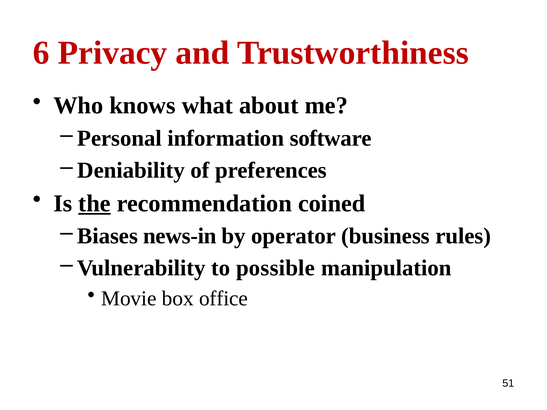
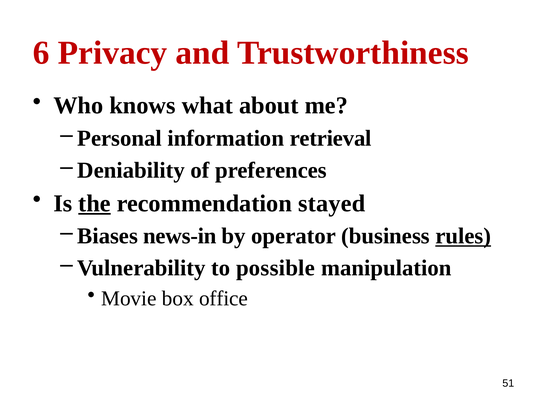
software: software -> retrieval
coined: coined -> stayed
rules underline: none -> present
